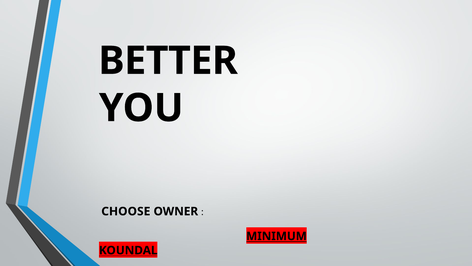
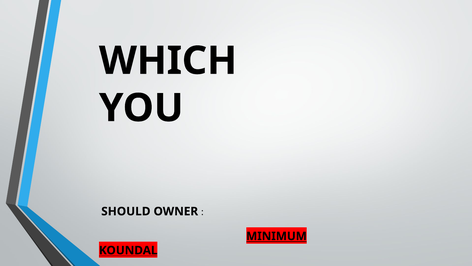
BETTER: BETTER -> WHICH
CHOOSE: CHOOSE -> SHOULD
